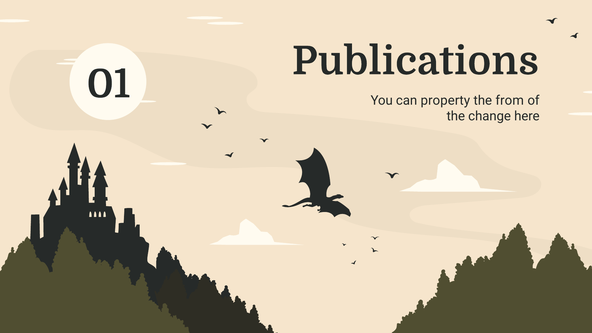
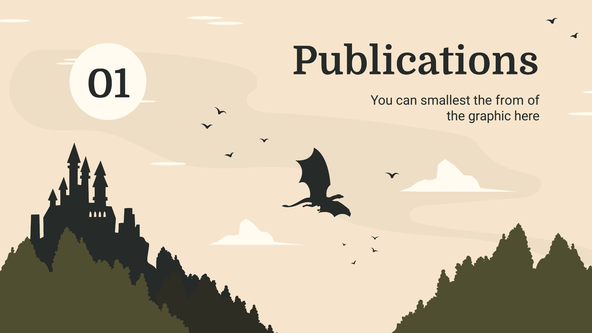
property: property -> smallest
change: change -> graphic
